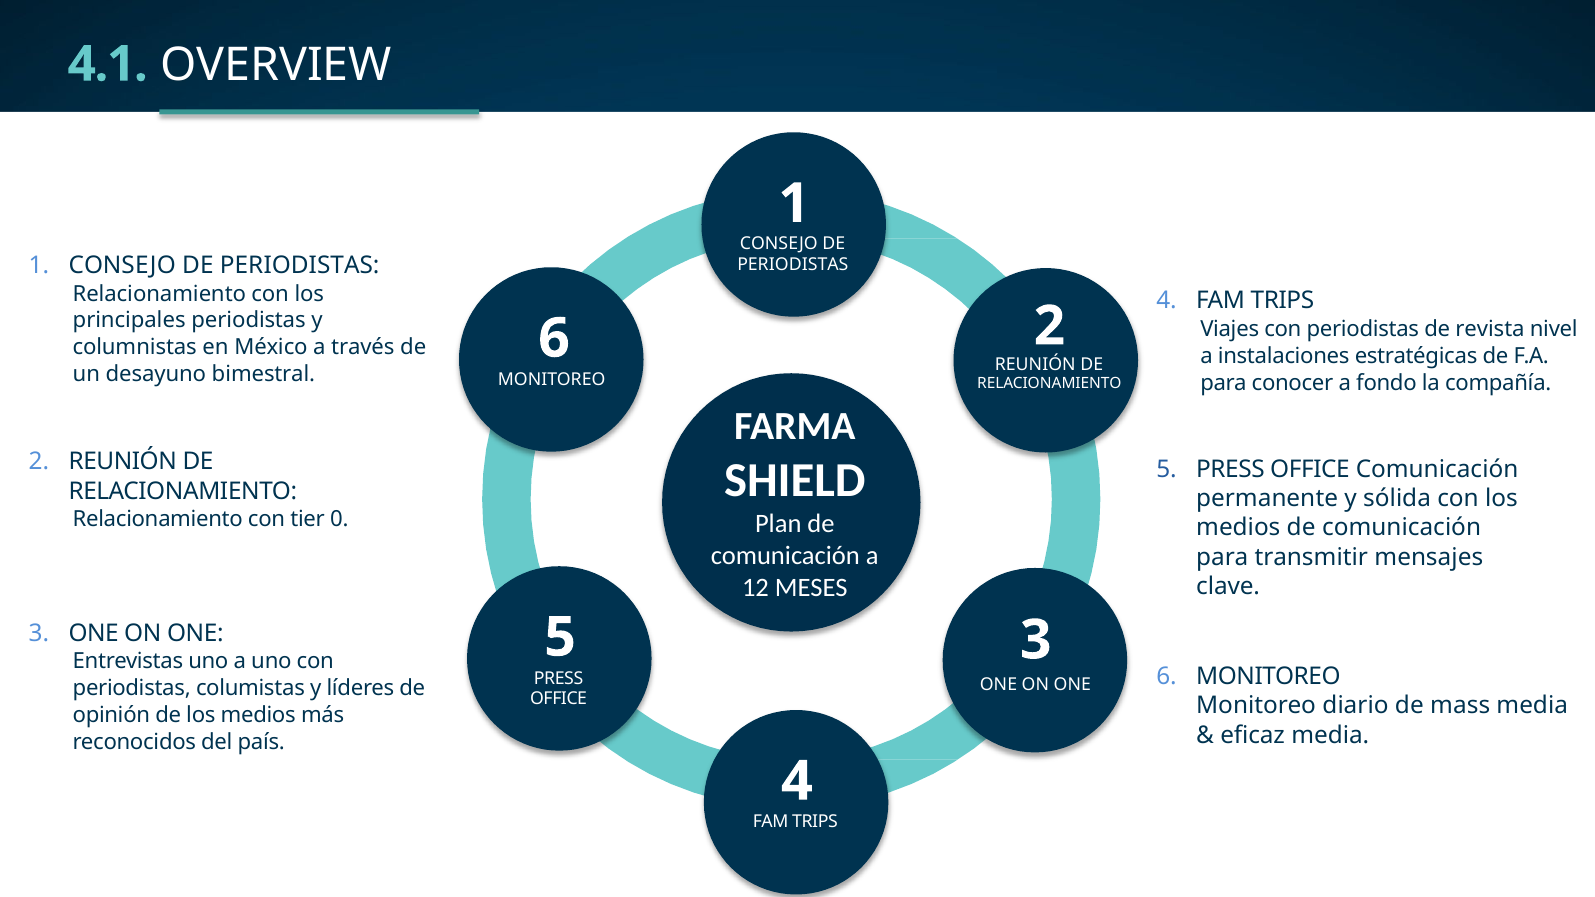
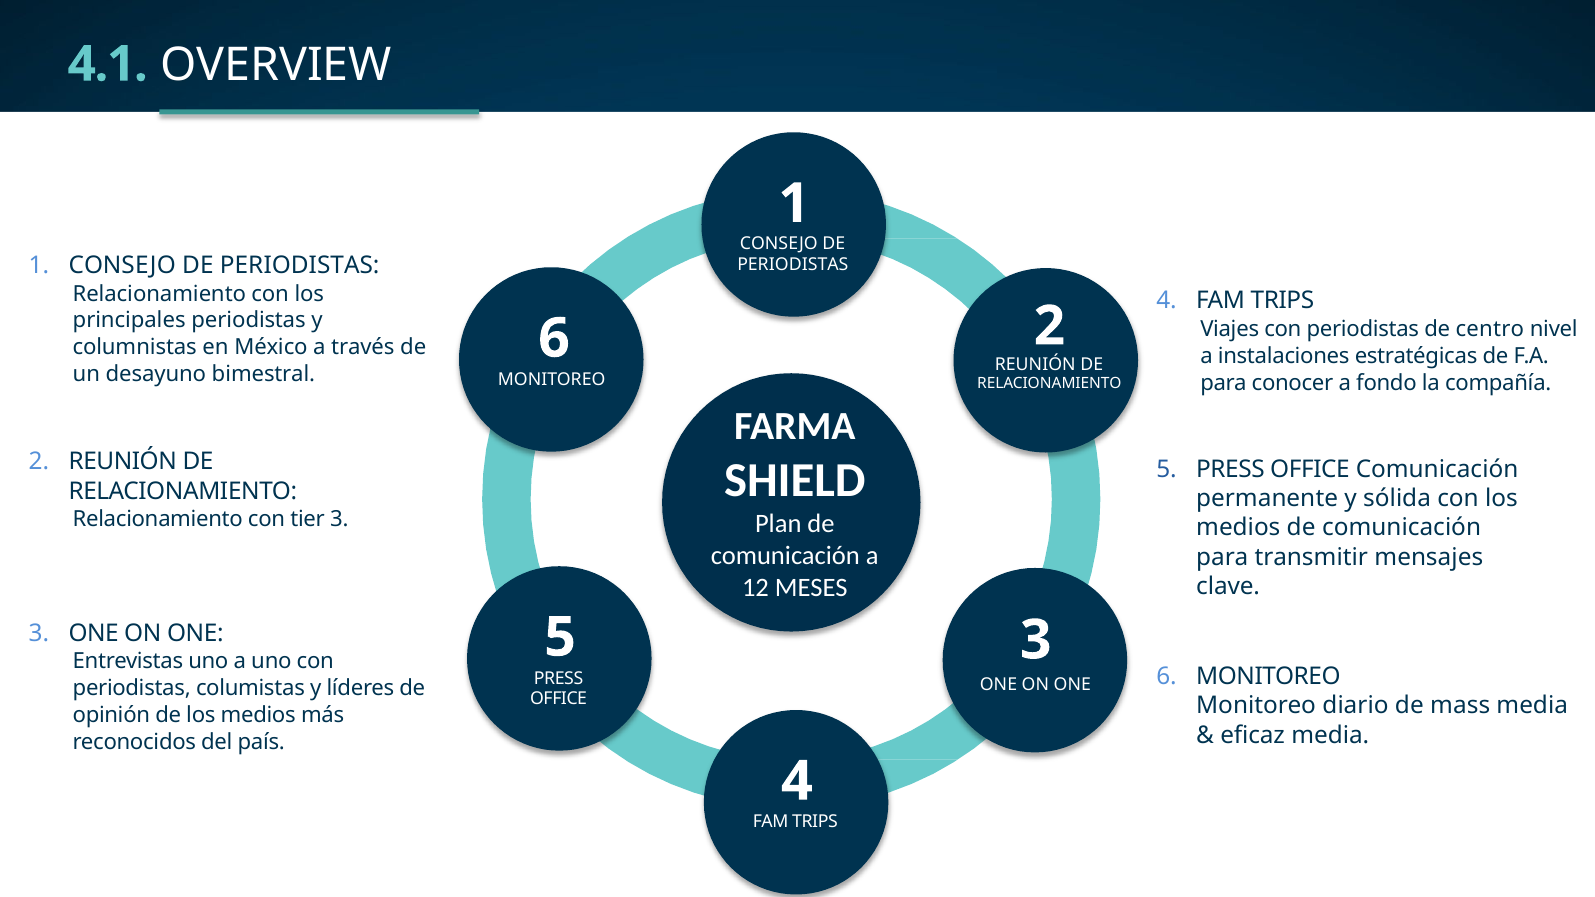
revista: revista -> centro
tier 0: 0 -> 3
